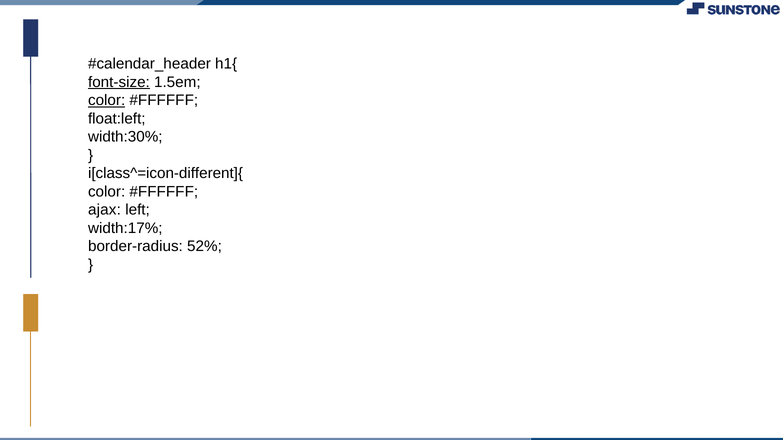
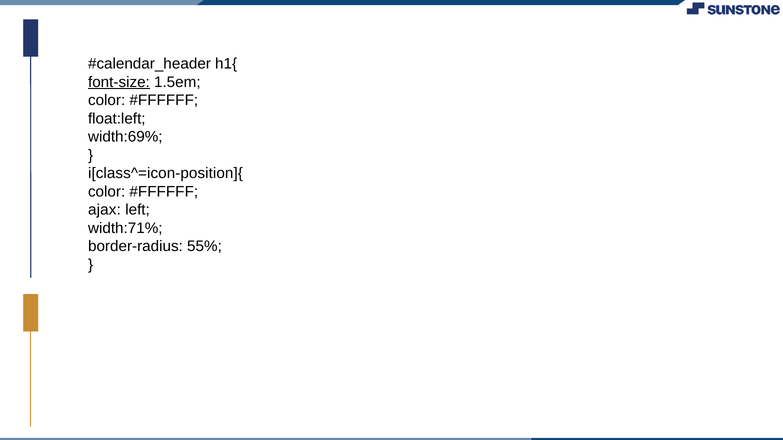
color at (107, 100) underline: present -> none
width:30%: width:30% -> width:69%
i[class^=icon-different]{: i[class^=icon-different]{ -> i[class^=icon-position]{
width:17%: width:17% -> width:71%
52%: 52% -> 55%
